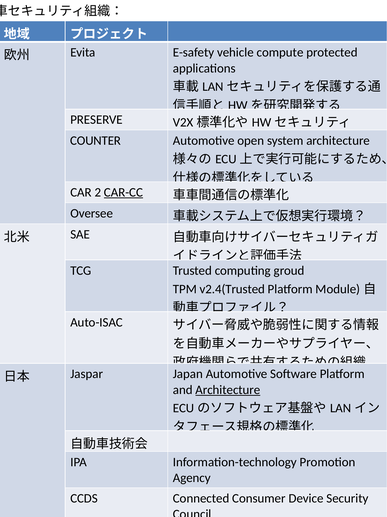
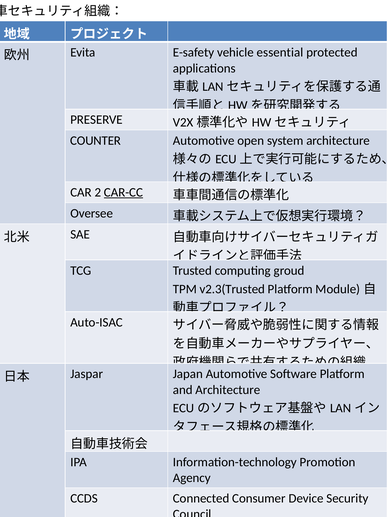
compute: compute -> essential
v2.4(Trusted: v2.4(Trusted -> v2.3(Trusted
Architecture at (228, 389) underline: present -> none
